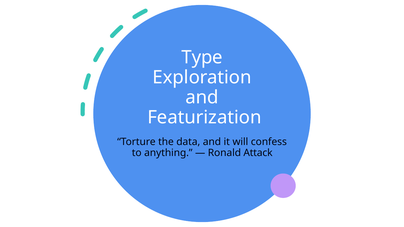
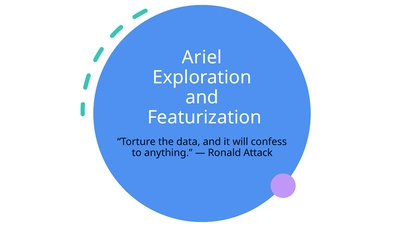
Type: Type -> Ariel
